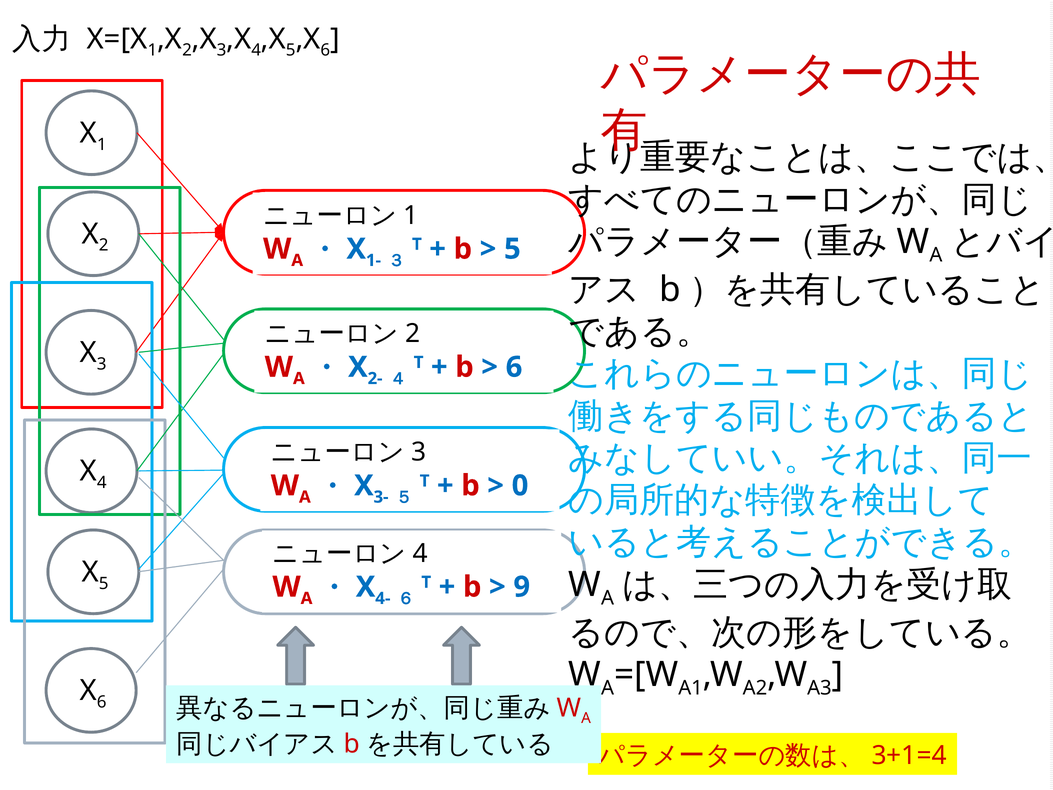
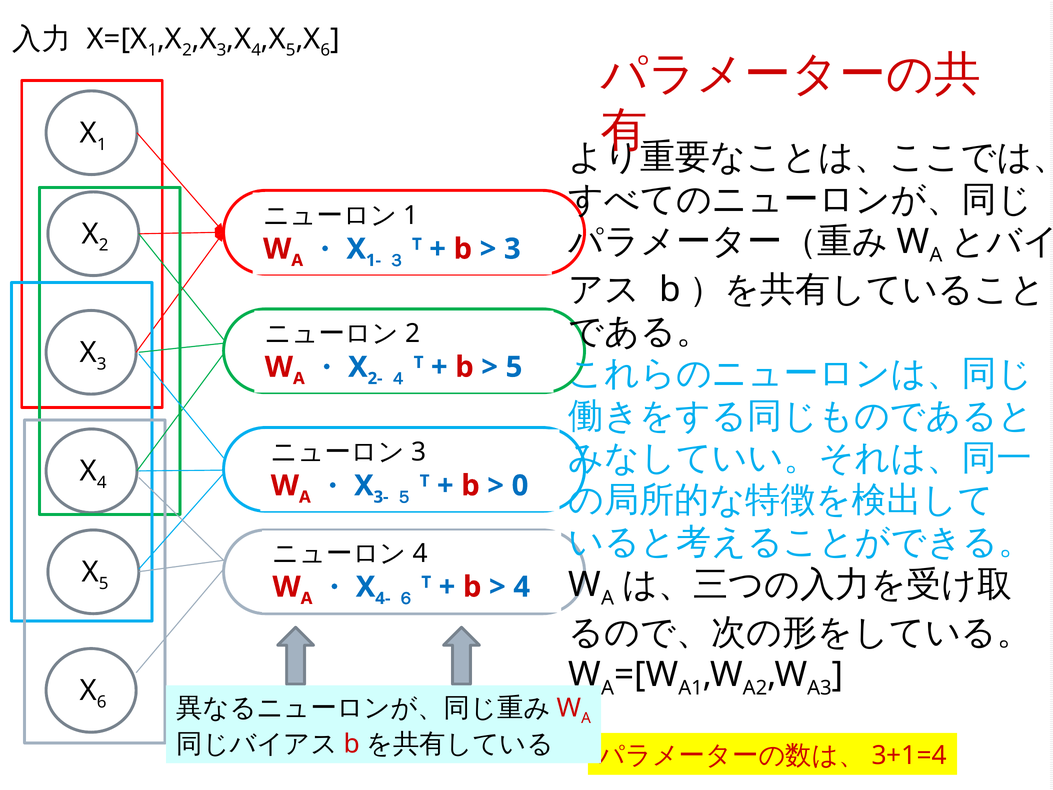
5 at (512, 249): 5 -> 3
6 at (514, 367): 6 -> 5
9 at (522, 587): 9 -> 4
